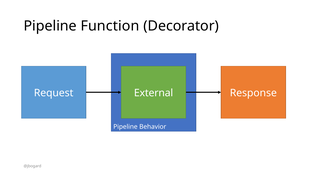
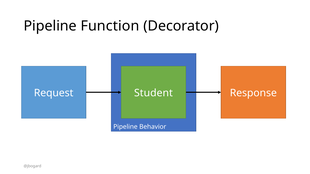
External: External -> Student
